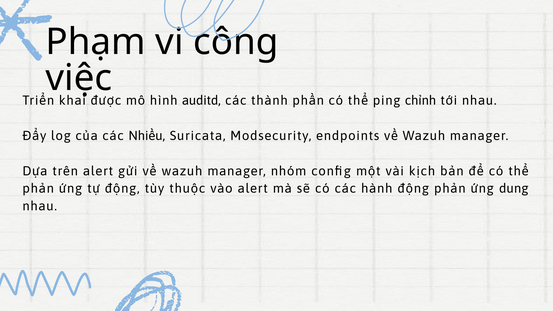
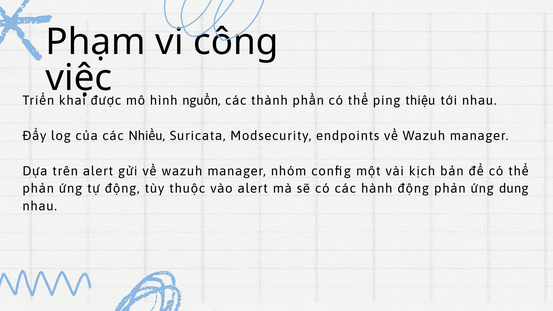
auditd: auditd -> nguồn
chỉnh: chỉnh -> thiệu
